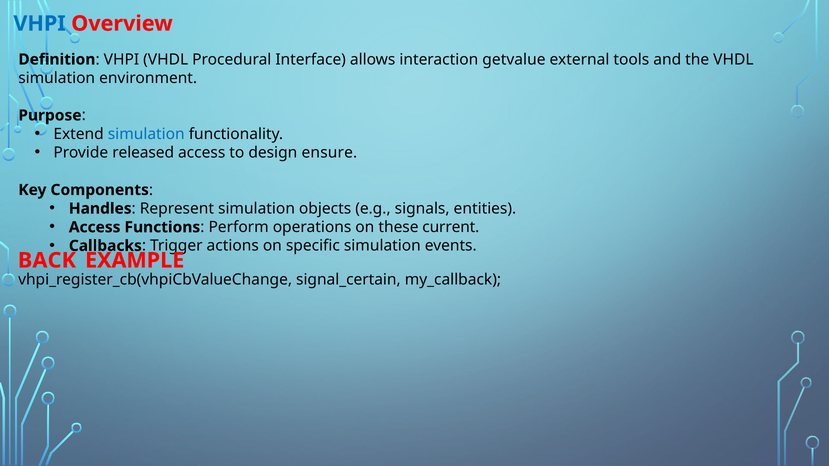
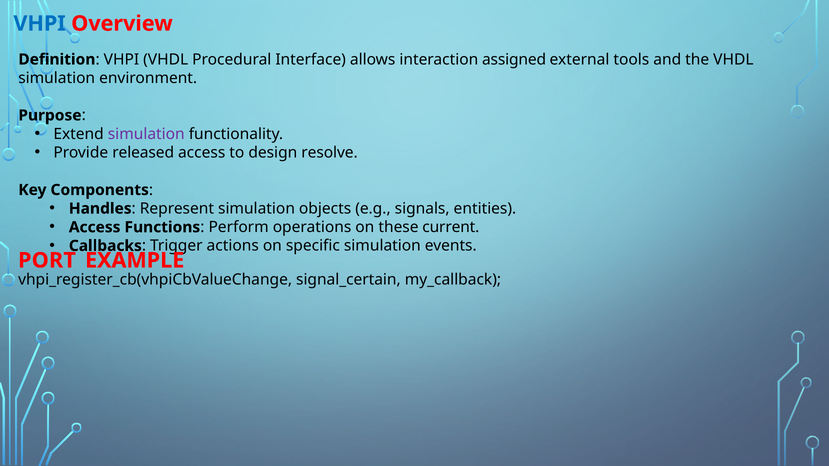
getvalue: getvalue -> assigned
simulation at (146, 134) colour: blue -> purple
ensure: ensure -> resolve
BACK: BACK -> PORT
